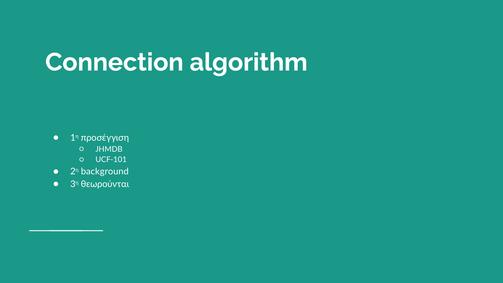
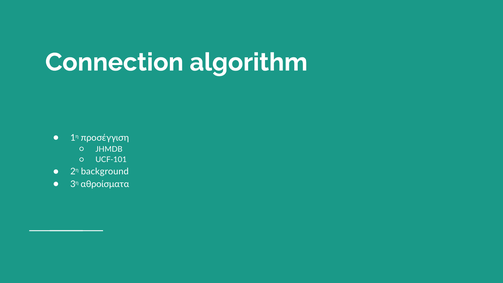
θεωρούνται: θεωρούνται -> αθροίσματα
